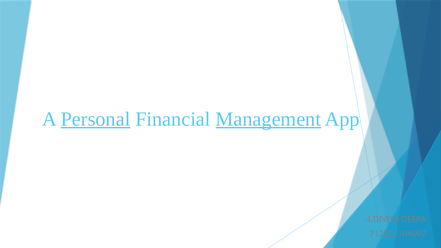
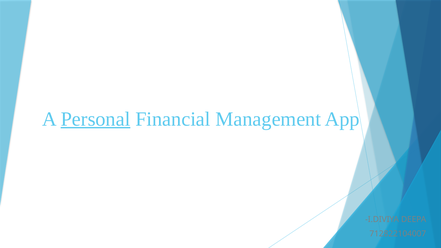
Management underline: present -> none
